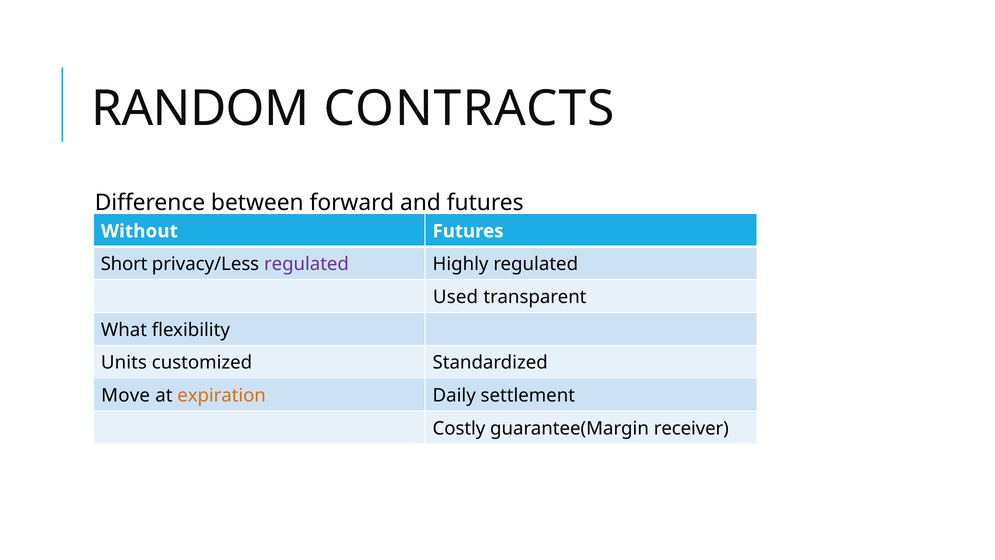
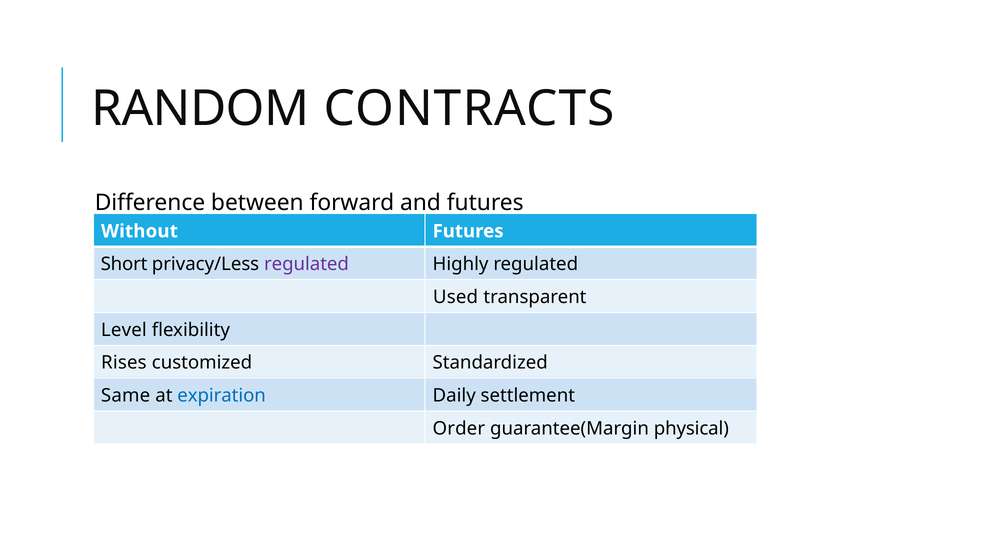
What: What -> Level
Units: Units -> Rises
Move: Move -> Same
expiration colour: orange -> blue
Costly: Costly -> Order
receiver: receiver -> physical
